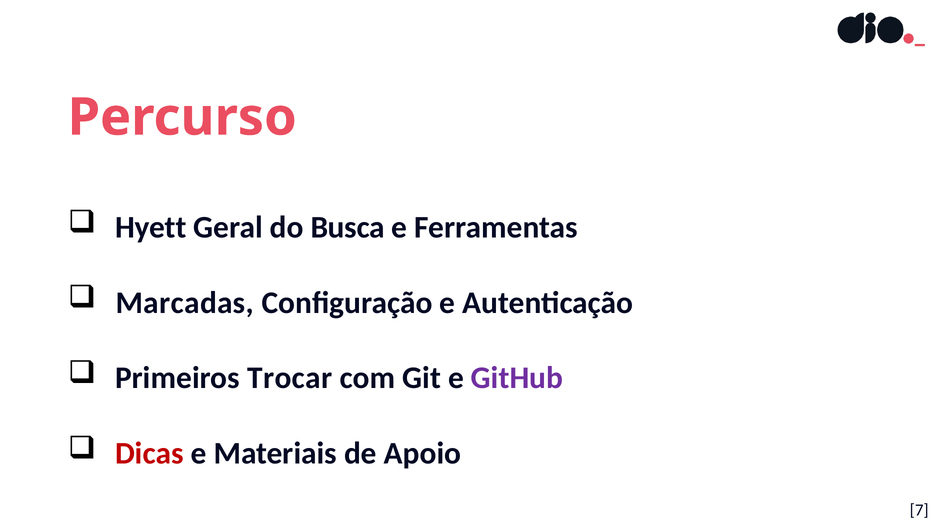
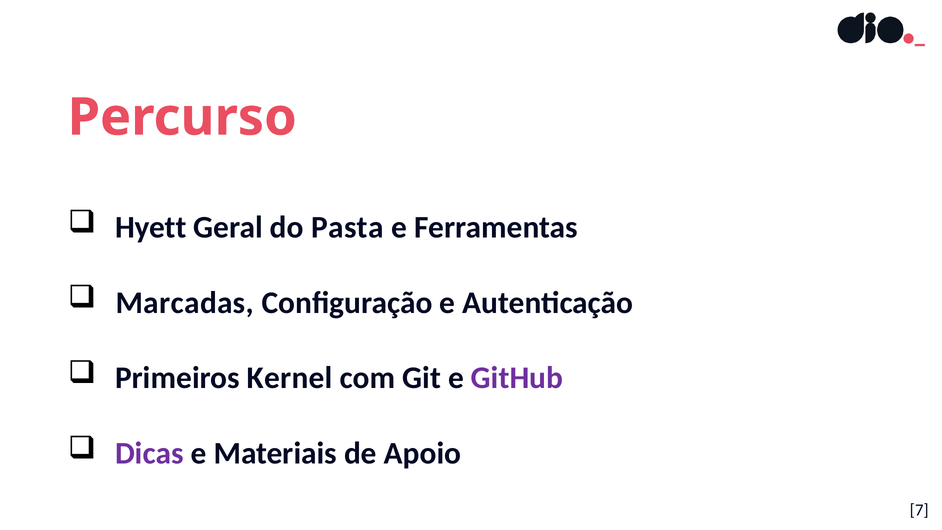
Busca: Busca -> Pasta
Trocar: Trocar -> Kernel
Dicas colour: red -> purple
